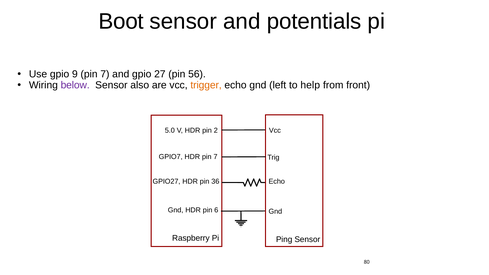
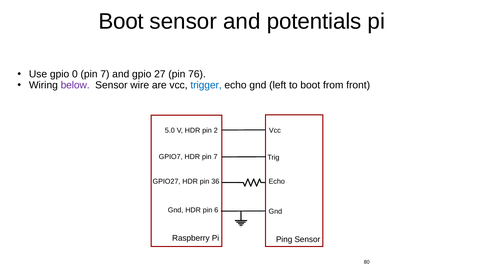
9: 9 -> 0
56: 56 -> 76
also: also -> wire
trigger at (206, 85) colour: orange -> blue
to help: help -> boot
